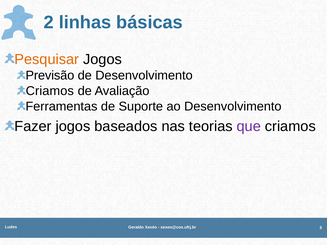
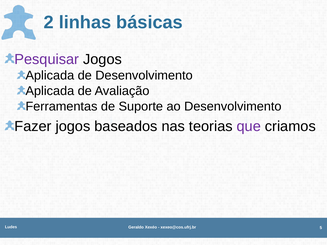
Pesquisar colour: orange -> purple
Previsão at (50, 76): Previsão -> Aplicada
Criamos at (50, 91): Criamos -> Aplicada
